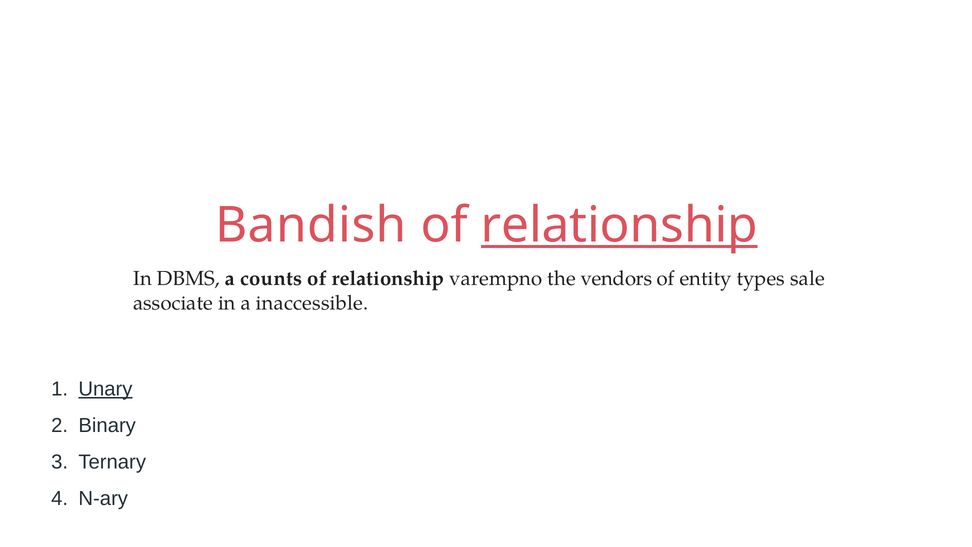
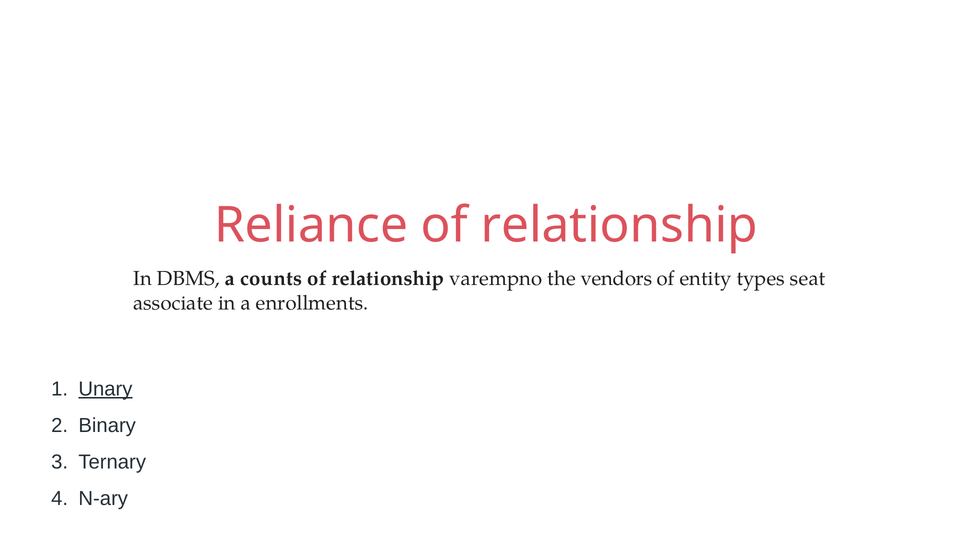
Bandish: Bandish -> Reliance
relationship at (619, 225) underline: present -> none
sale: sale -> seat
inaccessible: inaccessible -> enrollments
